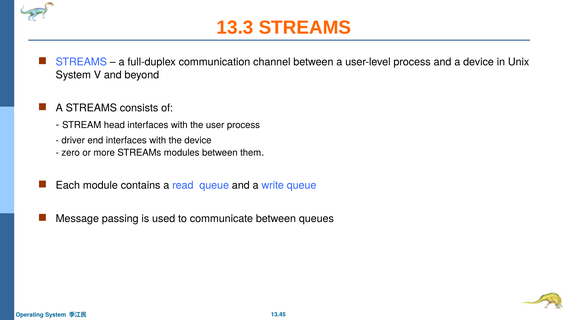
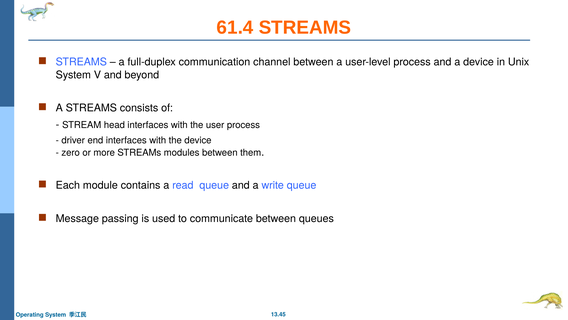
13.3: 13.3 -> 61.4
